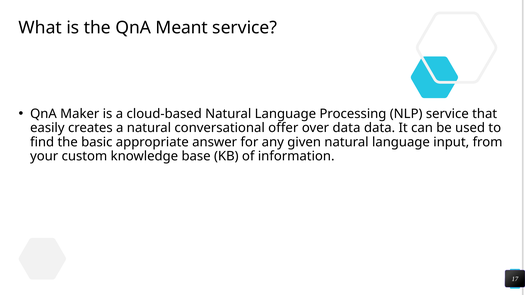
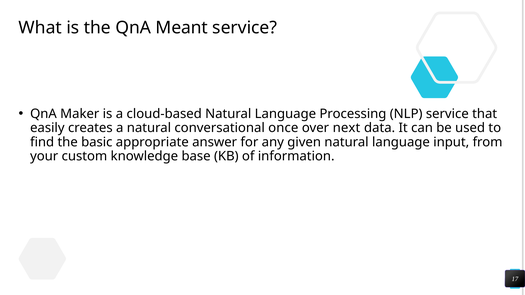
offer: offer -> once
over data: data -> next
